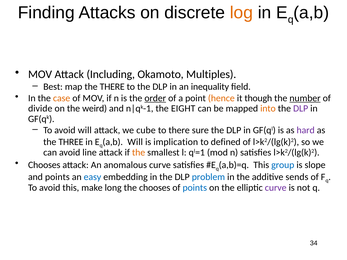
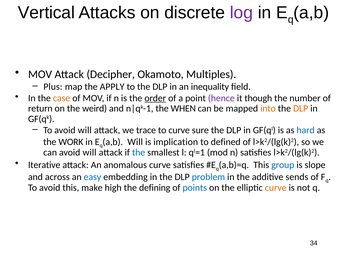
Finding: Finding -> Vertical
log colour: orange -> purple
Including: Including -> Decipher
Best: Best -> Plus
the THERE: THERE -> APPLY
hence colour: orange -> purple
number underline: present -> none
divide: divide -> return
EIGHT: EIGHT -> WHEN
DLP at (301, 109) colour: purple -> orange
cube: cube -> trace
to there: there -> curve
hard colour: purple -> blue
THREE: THREE -> WORK
can avoid line: line -> will
the at (139, 153) colour: orange -> blue
Chooses at (44, 165): Chooses -> Iterative
and points: points -> across
long: long -> high
the chooses: chooses -> defining
curve at (276, 188) colour: purple -> orange
